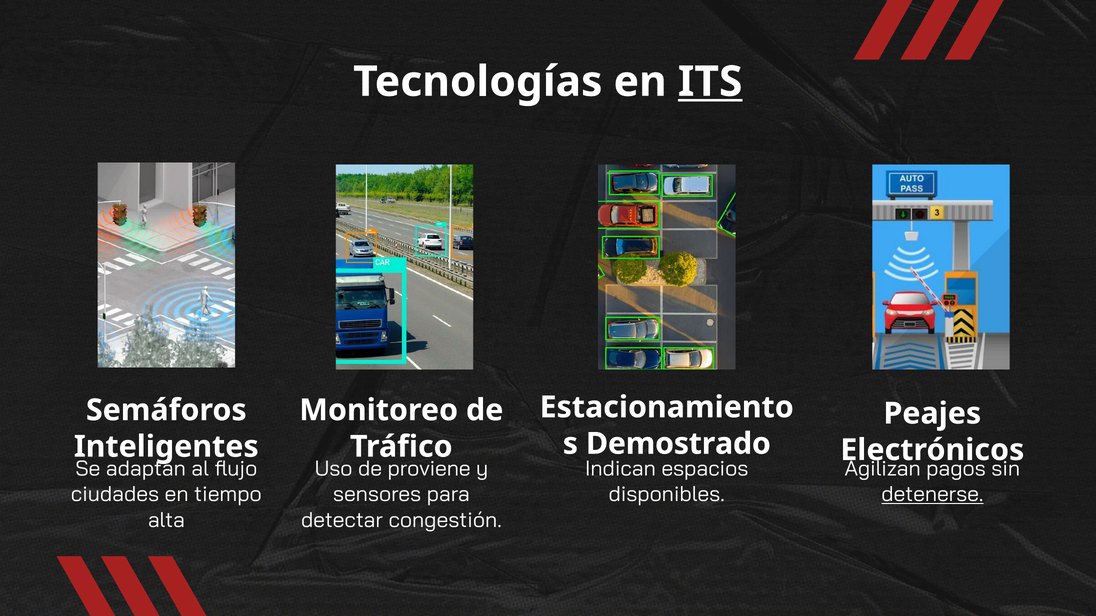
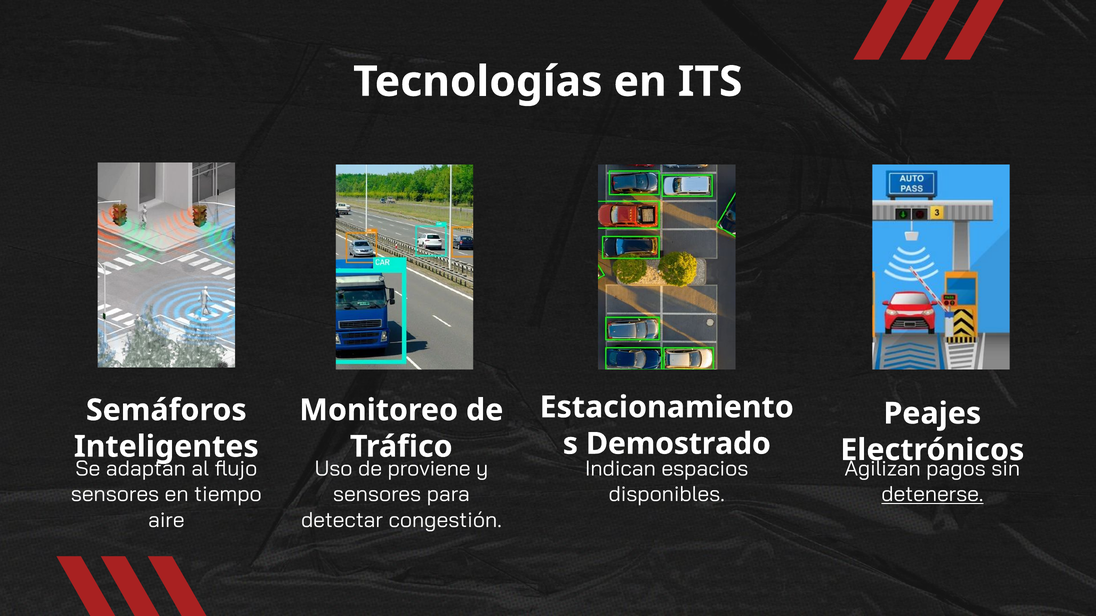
ITS underline: present -> none
ciudades at (115, 495): ciudades -> sensores
alta: alta -> aire
